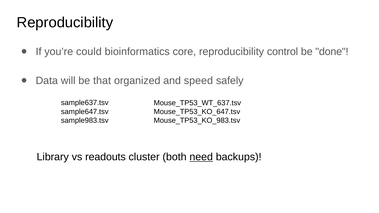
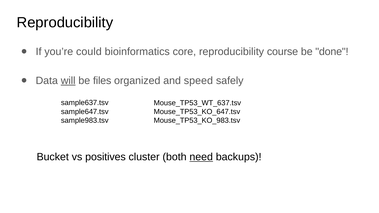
control: control -> course
will underline: none -> present
that: that -> files
Library: Library -> Bucket
readouts: readouts -> positives
